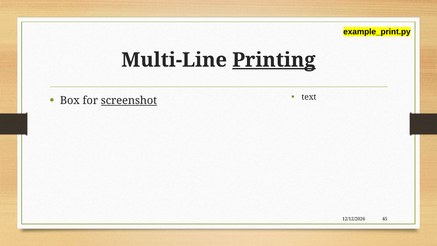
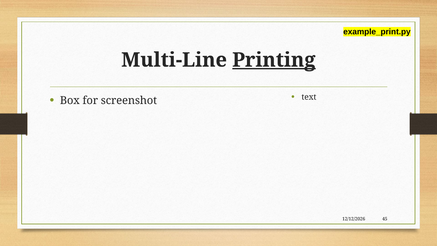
screenshot underline: present -> none
